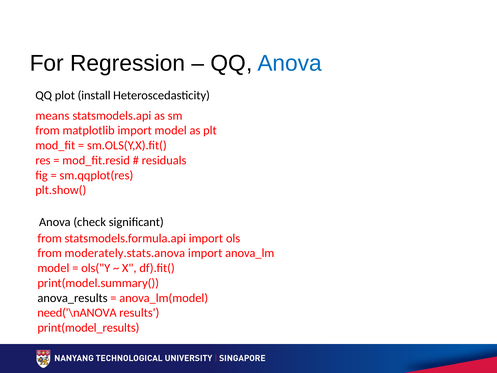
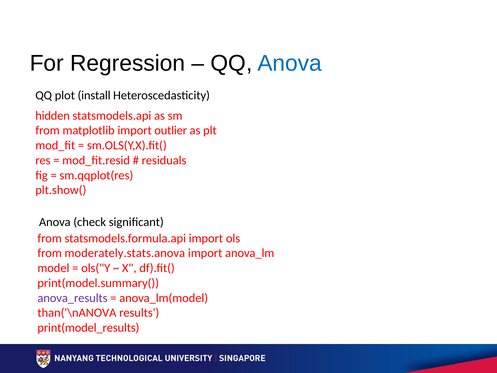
means: means -> hidden
import model: model -> outlier
anova_results colour: black -> purple
need('\nANOVA: need('\nANOVA -> than('\nANOVA
